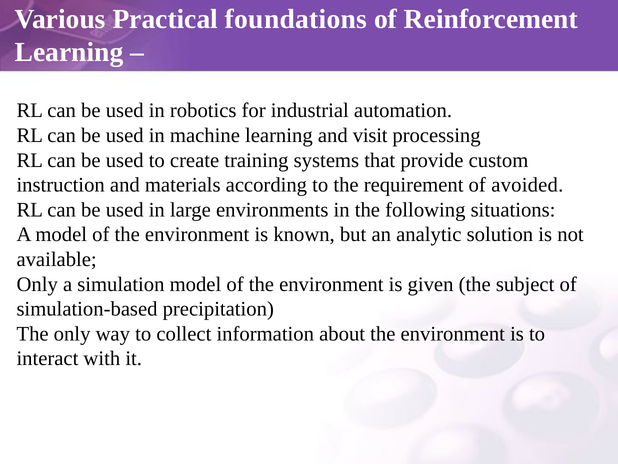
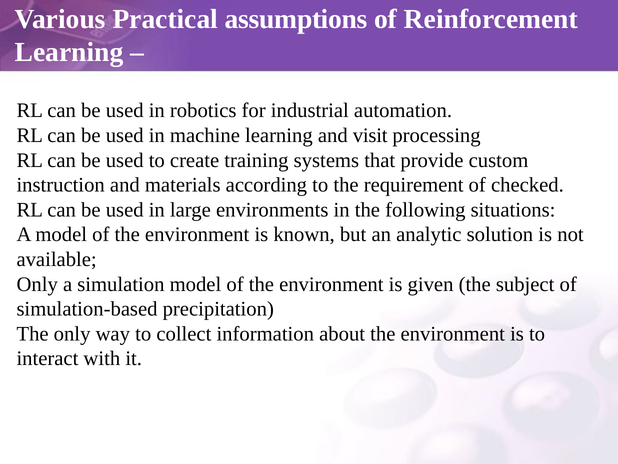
foundations: foundations -> assumptions
avoided: avoided -> checked
